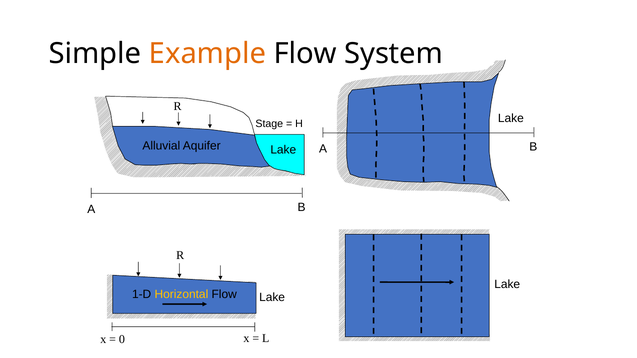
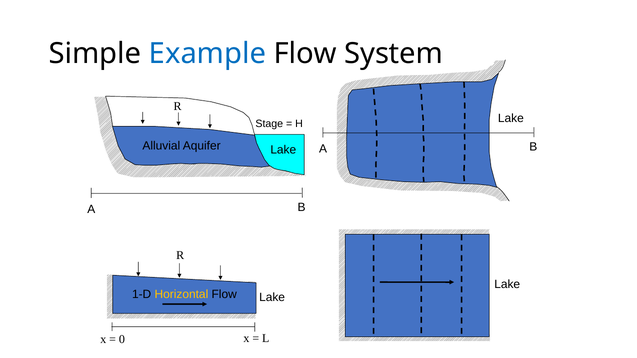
Example colour: orange -> blue
